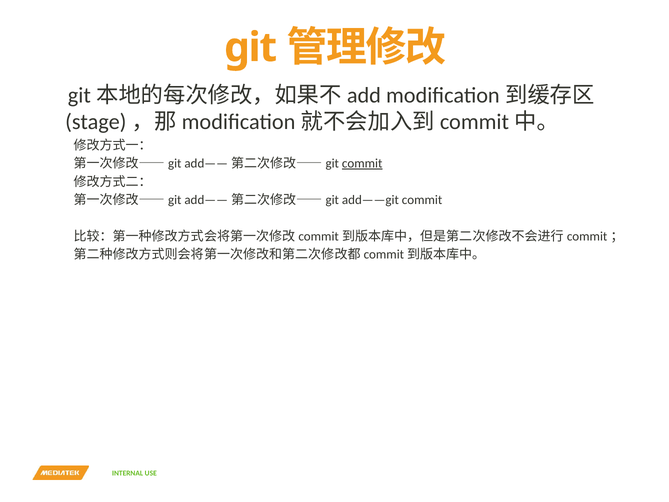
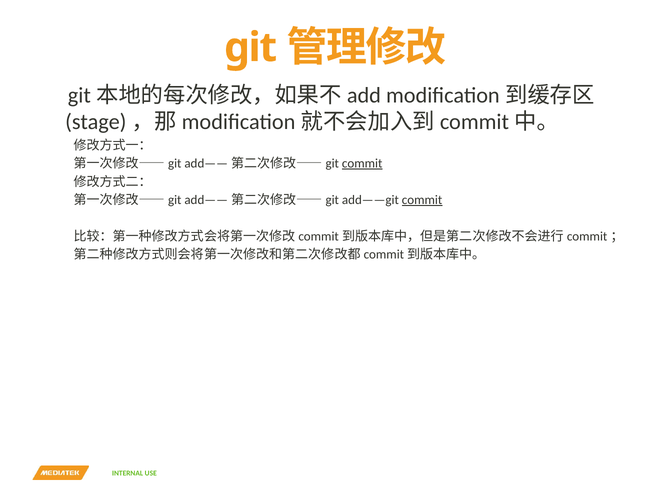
commit at (422, 200) underline: none -> present
